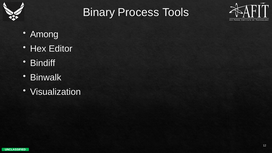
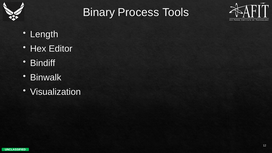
Among: Among -> Length
